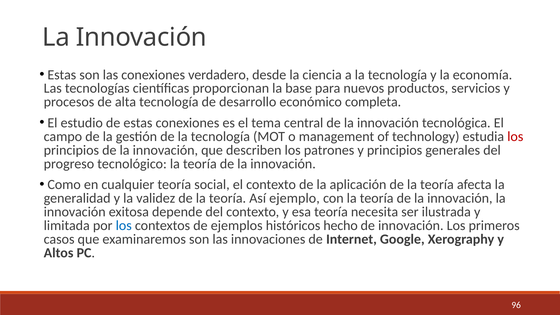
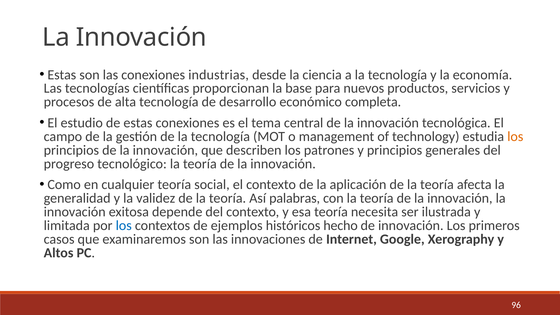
verdadero: verdadero -> industrias
los at (515, 137) colour: red -> orange
ejemplo: ejemplo -> palabras
